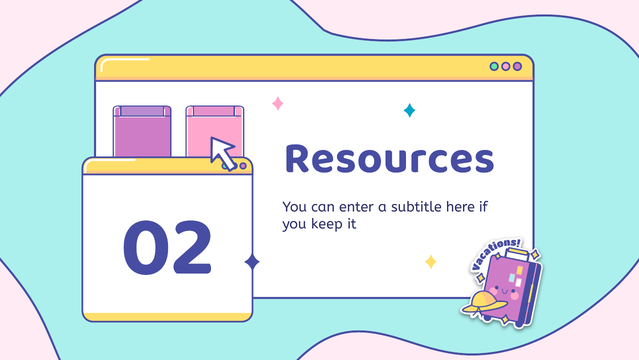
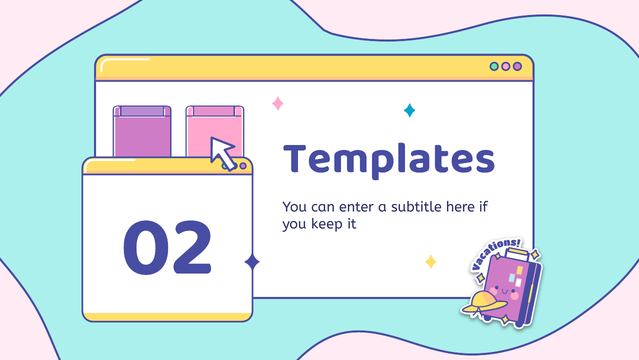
Resources: Resources -> Templates
